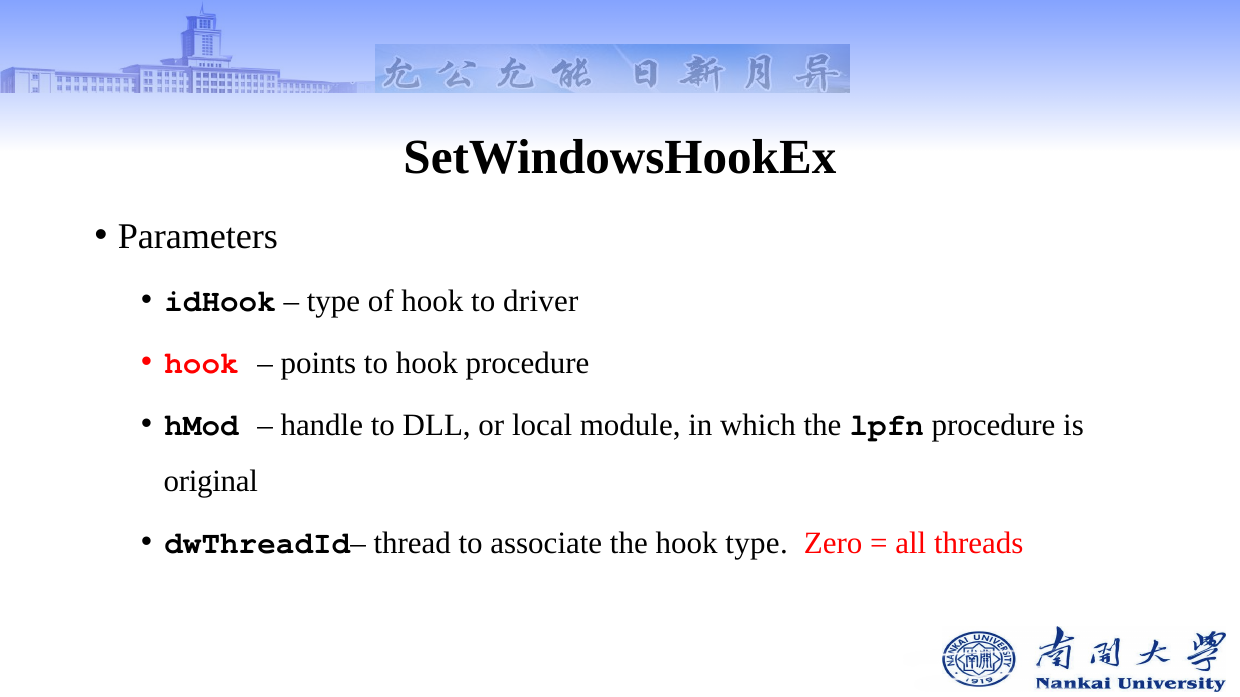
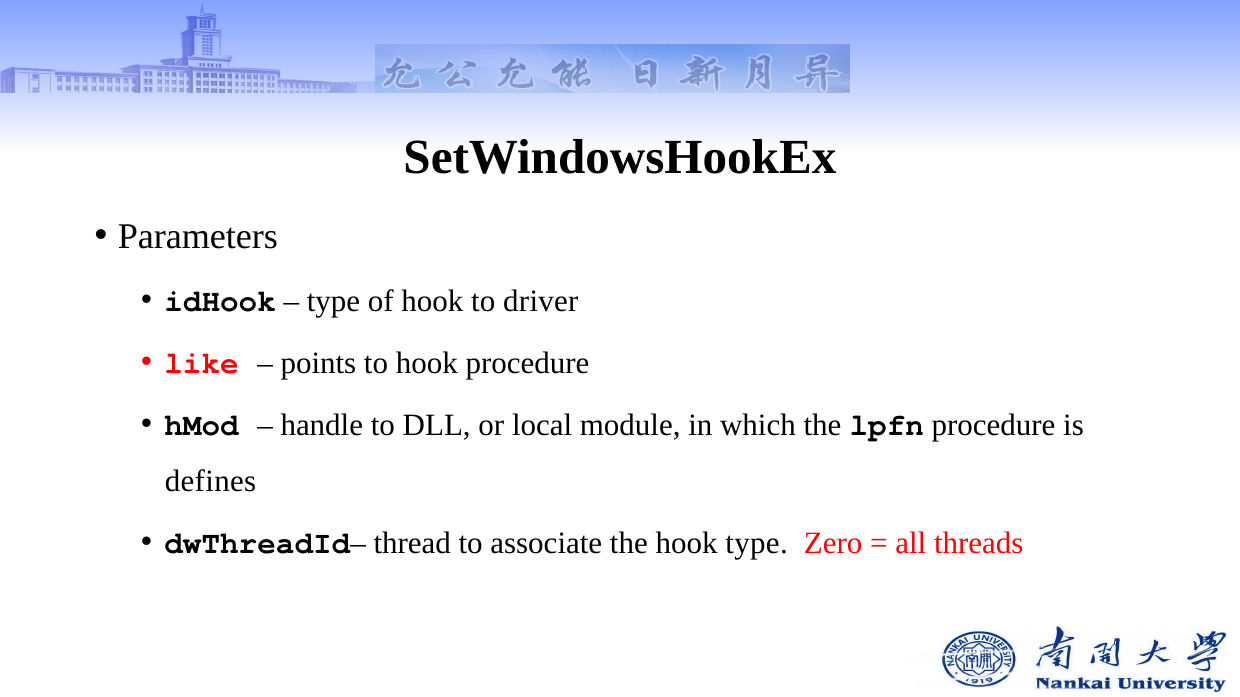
hook at (202, 364): hook -> like
original: original -> defines
